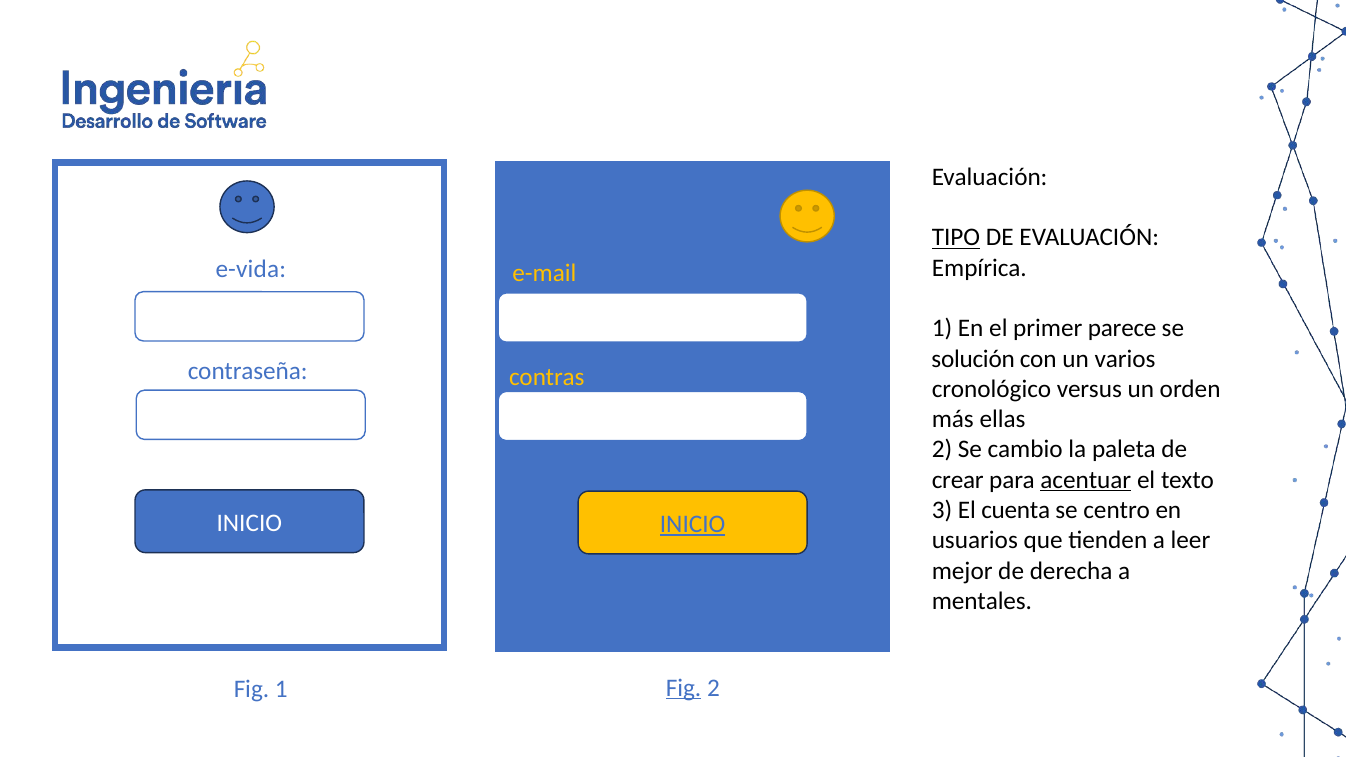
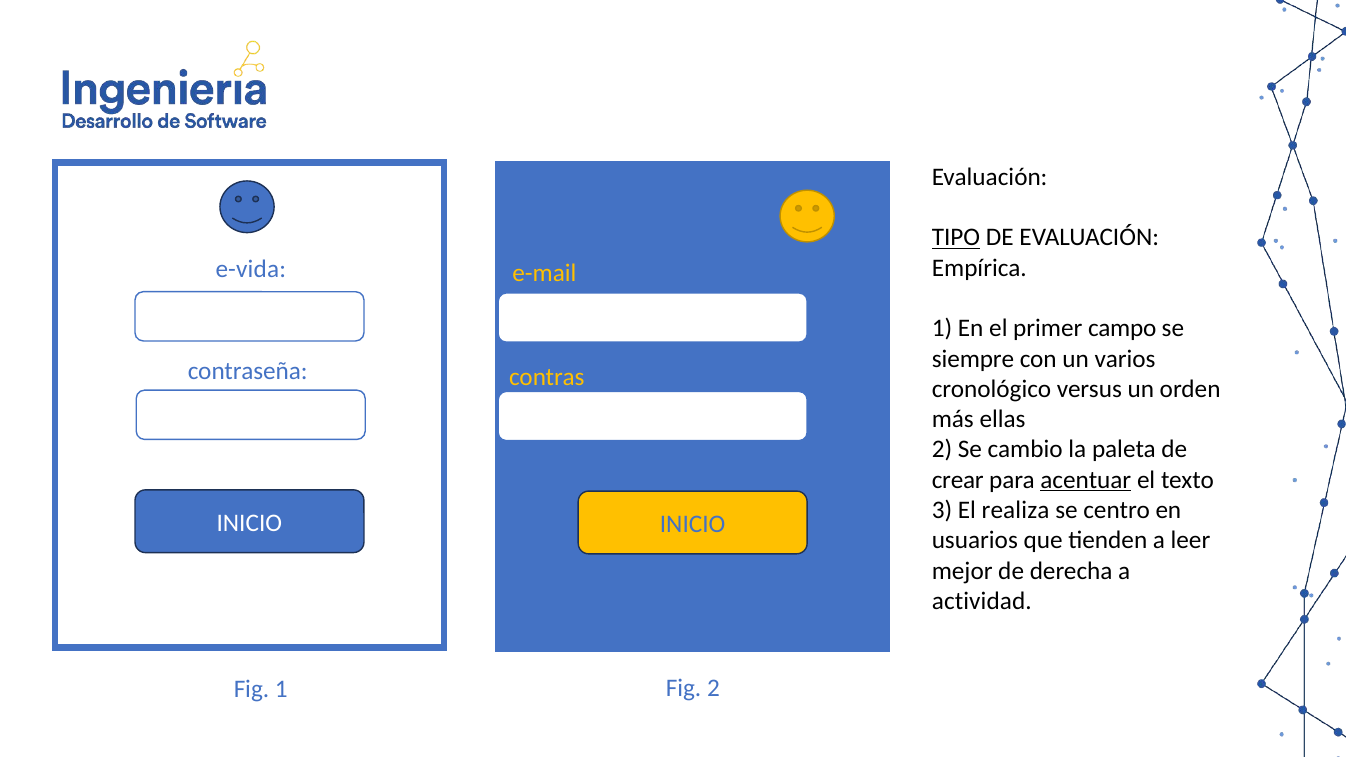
parece: parece -> campo
solución: solución -> siempre
cuenta: cuenta -> realiza
INICIO at (693, 524) underline: present -> none
mentales: mentales -> actividad
Fig at (684, 688) underline: present -> none
